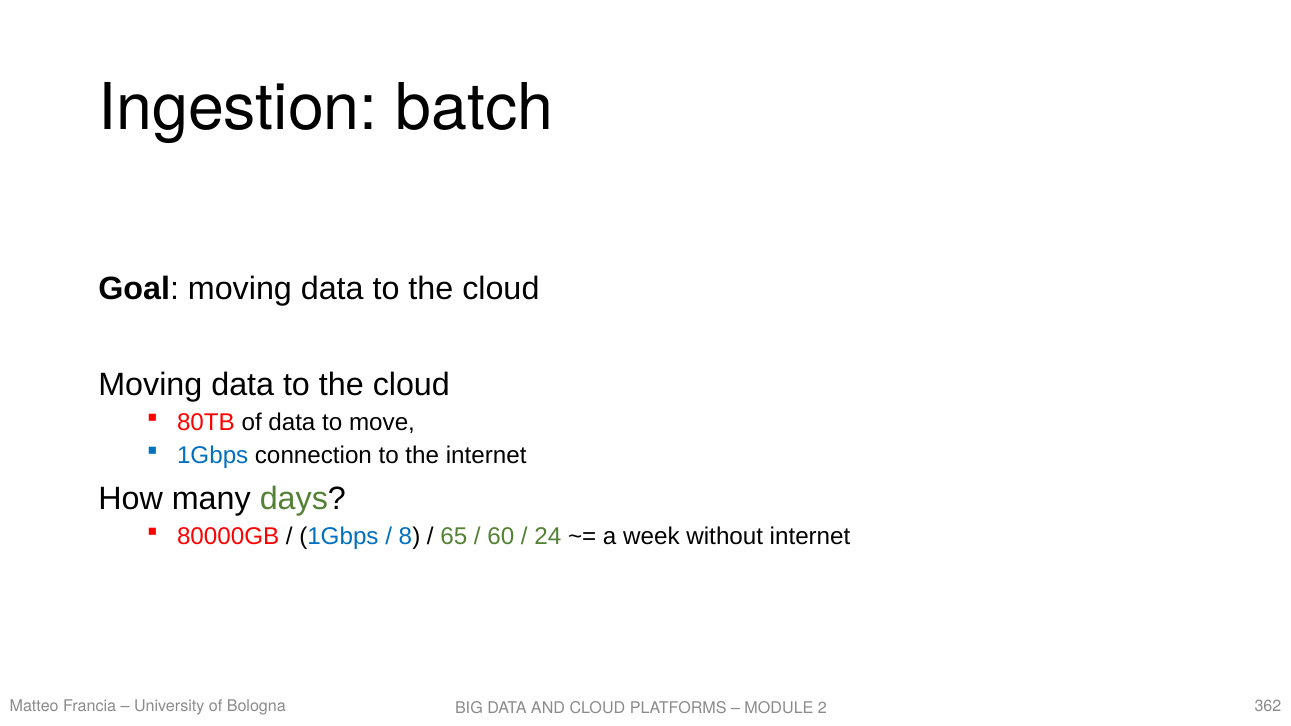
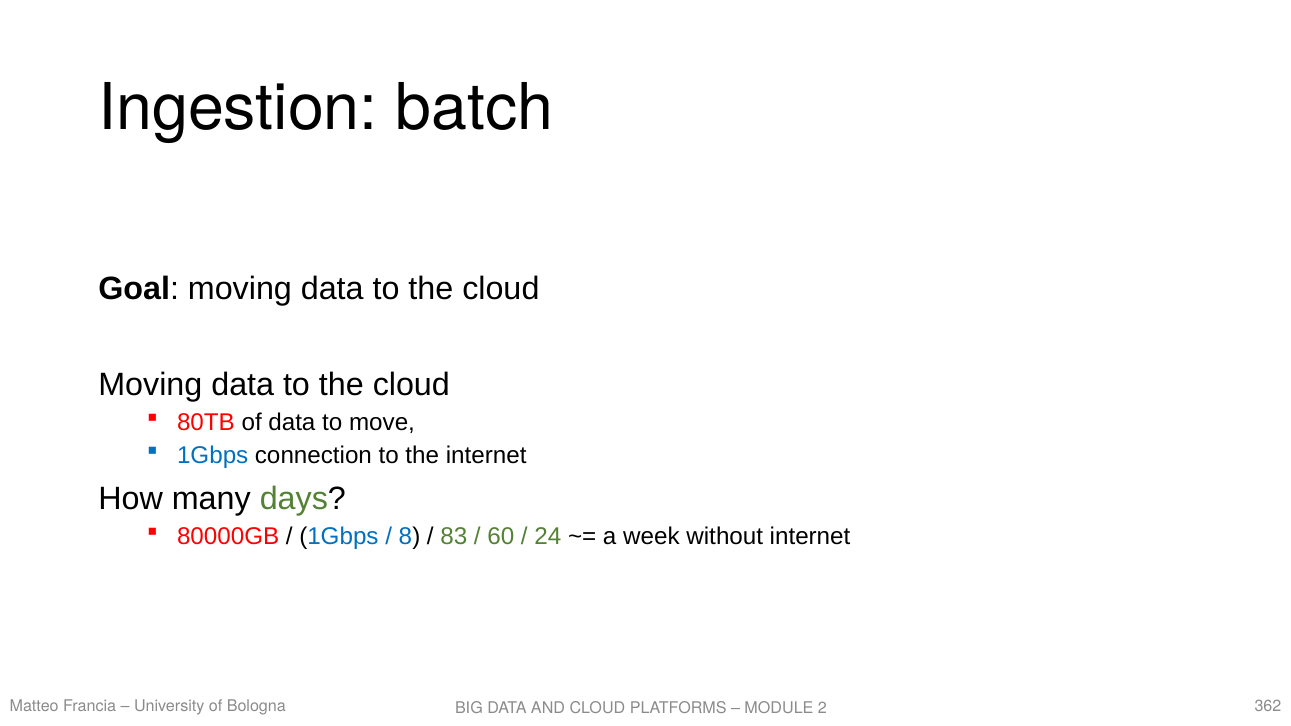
65: 65 -> 83
